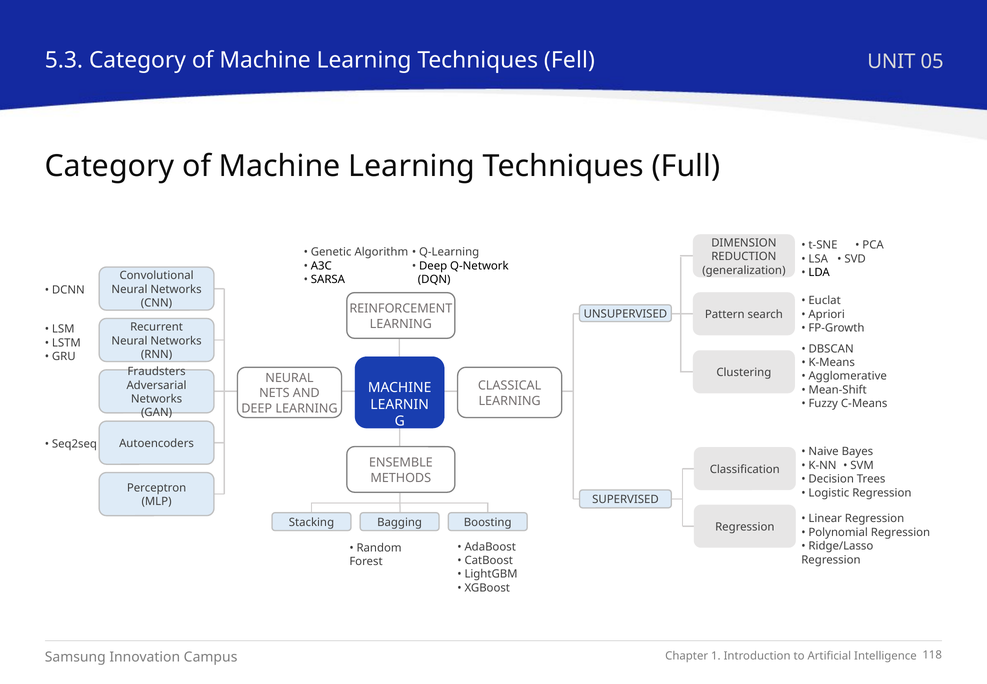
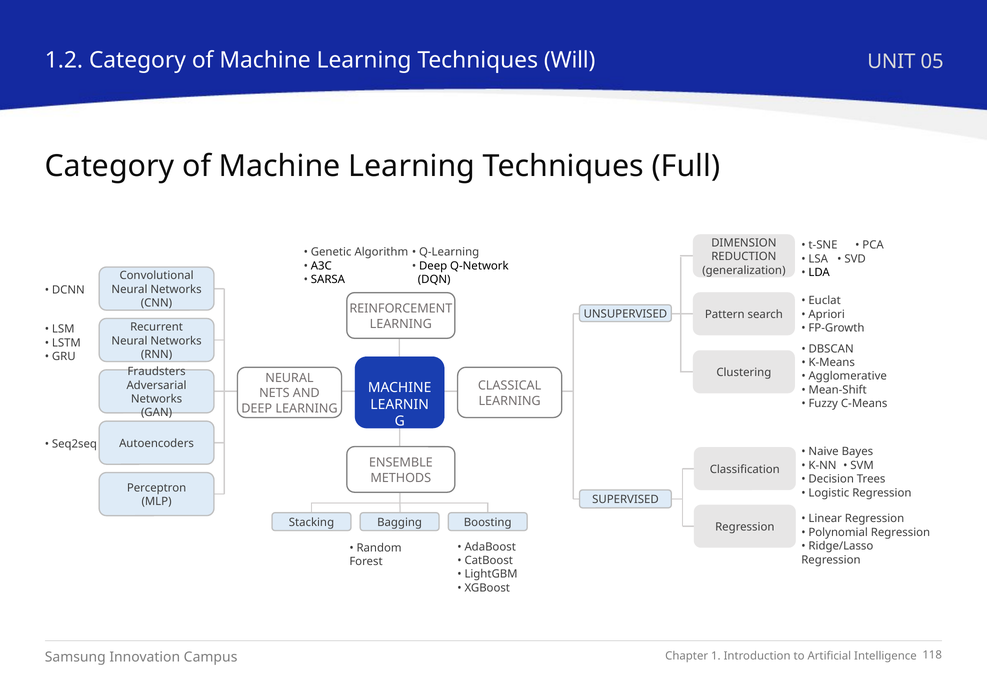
5.3: 5.3 -> 1.2
Fell: Fell -> Will
